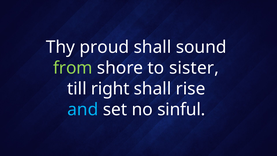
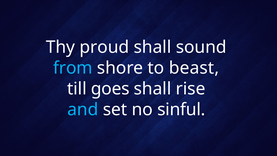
from colour: light green -> light blue
sister: sister -> beast
right: right -> goes
